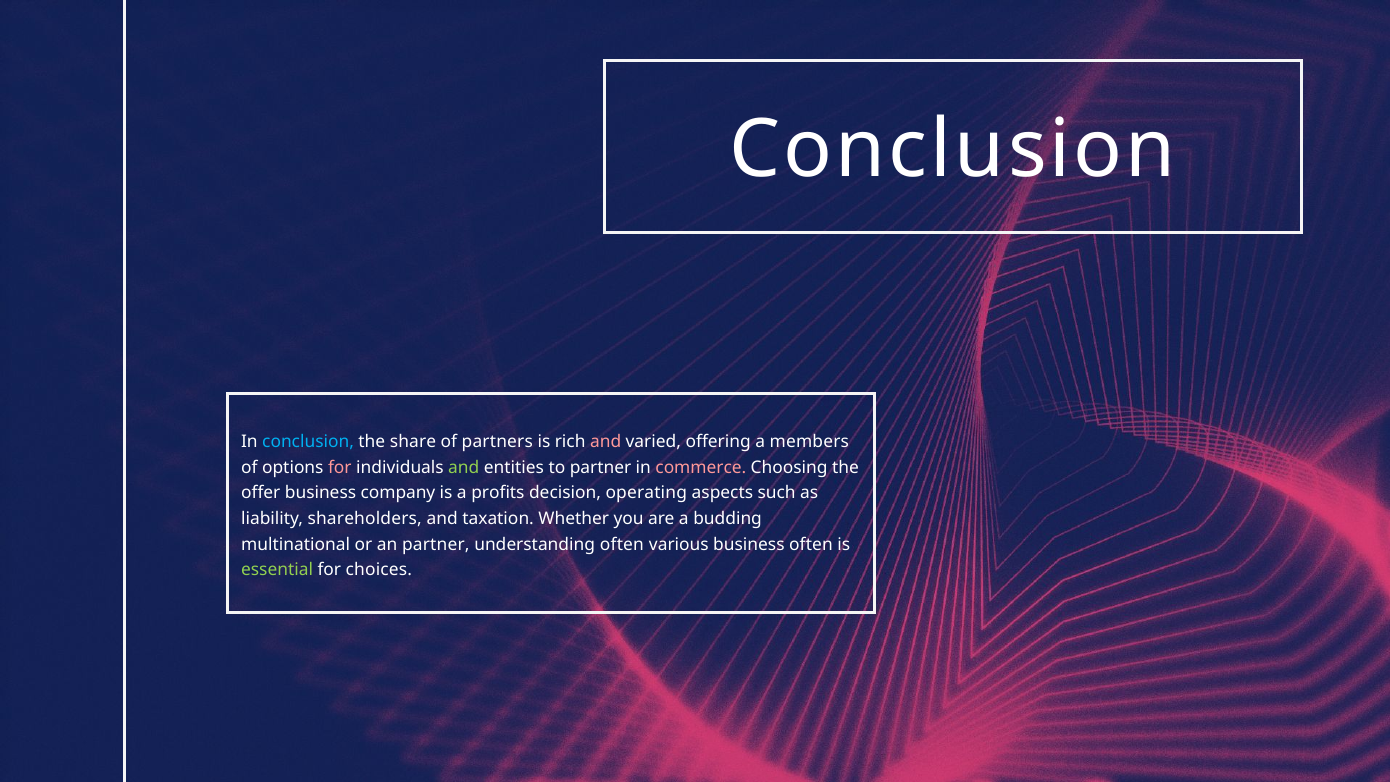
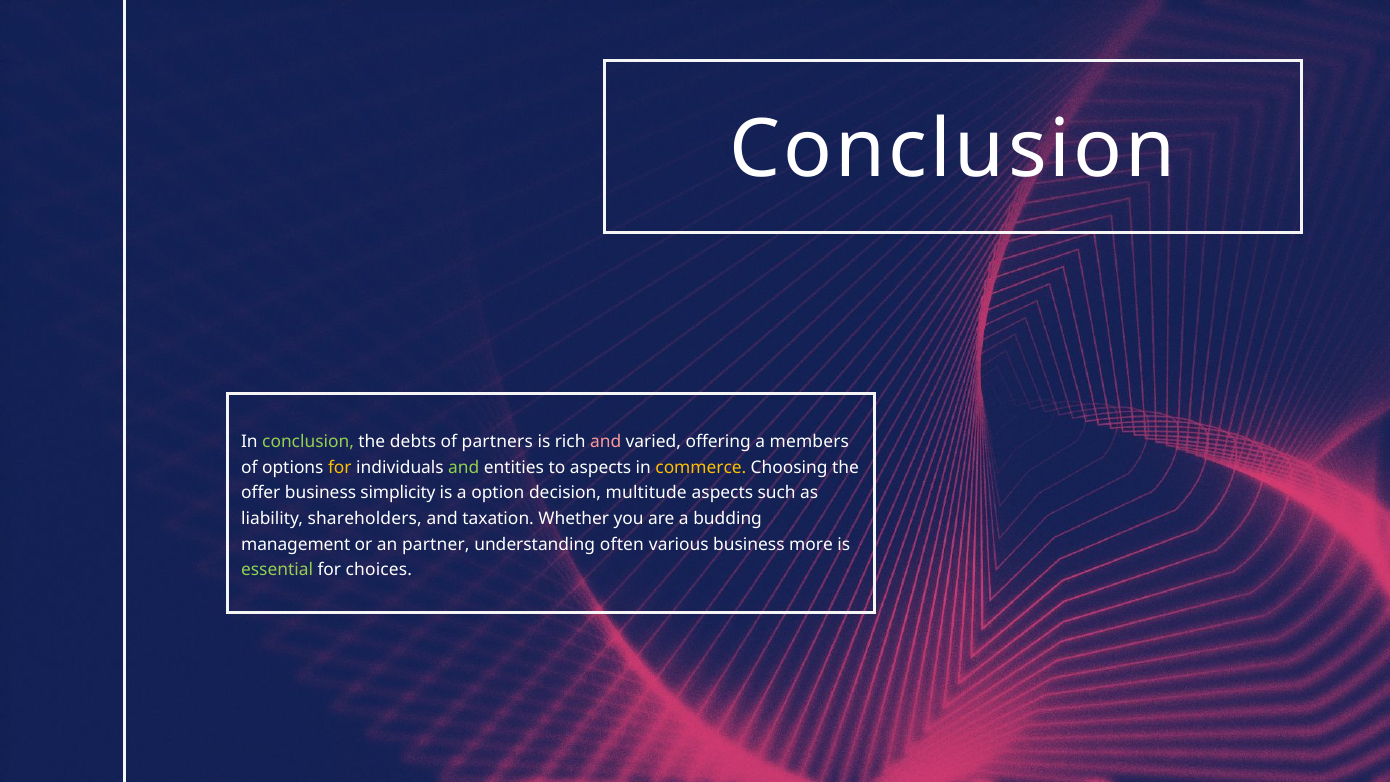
conclusion at (308, 442) colour: light blue -> light green
share: share -> debts
for at (340, 468) colour: pink -> yellow
to partner: partner -> aspects
commerce colour: pink -> yellow
company: company -> simplicity
profits: profits -> option
operating: operating -> multitude
multinational: multinational -> management
business often: often -> more
